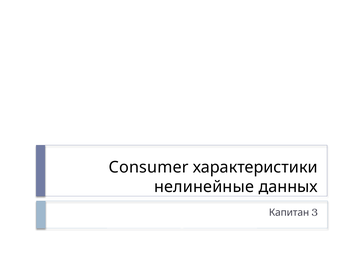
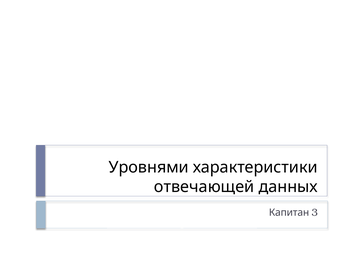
Consumer: Consumer -> Уровнями
нелинейные: нелинейные -> отвечающей
